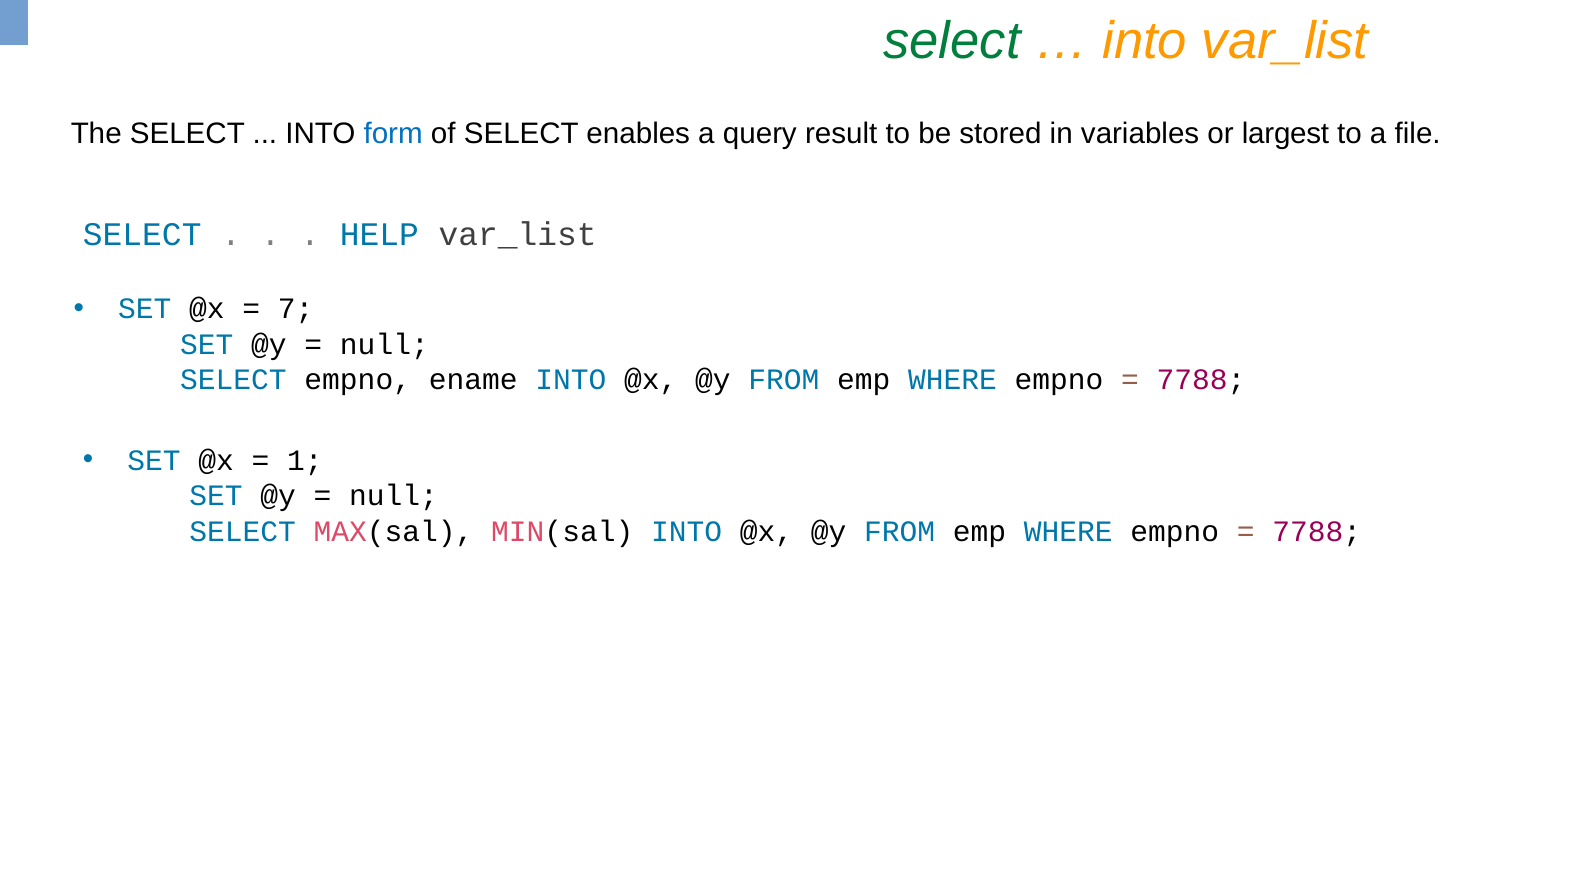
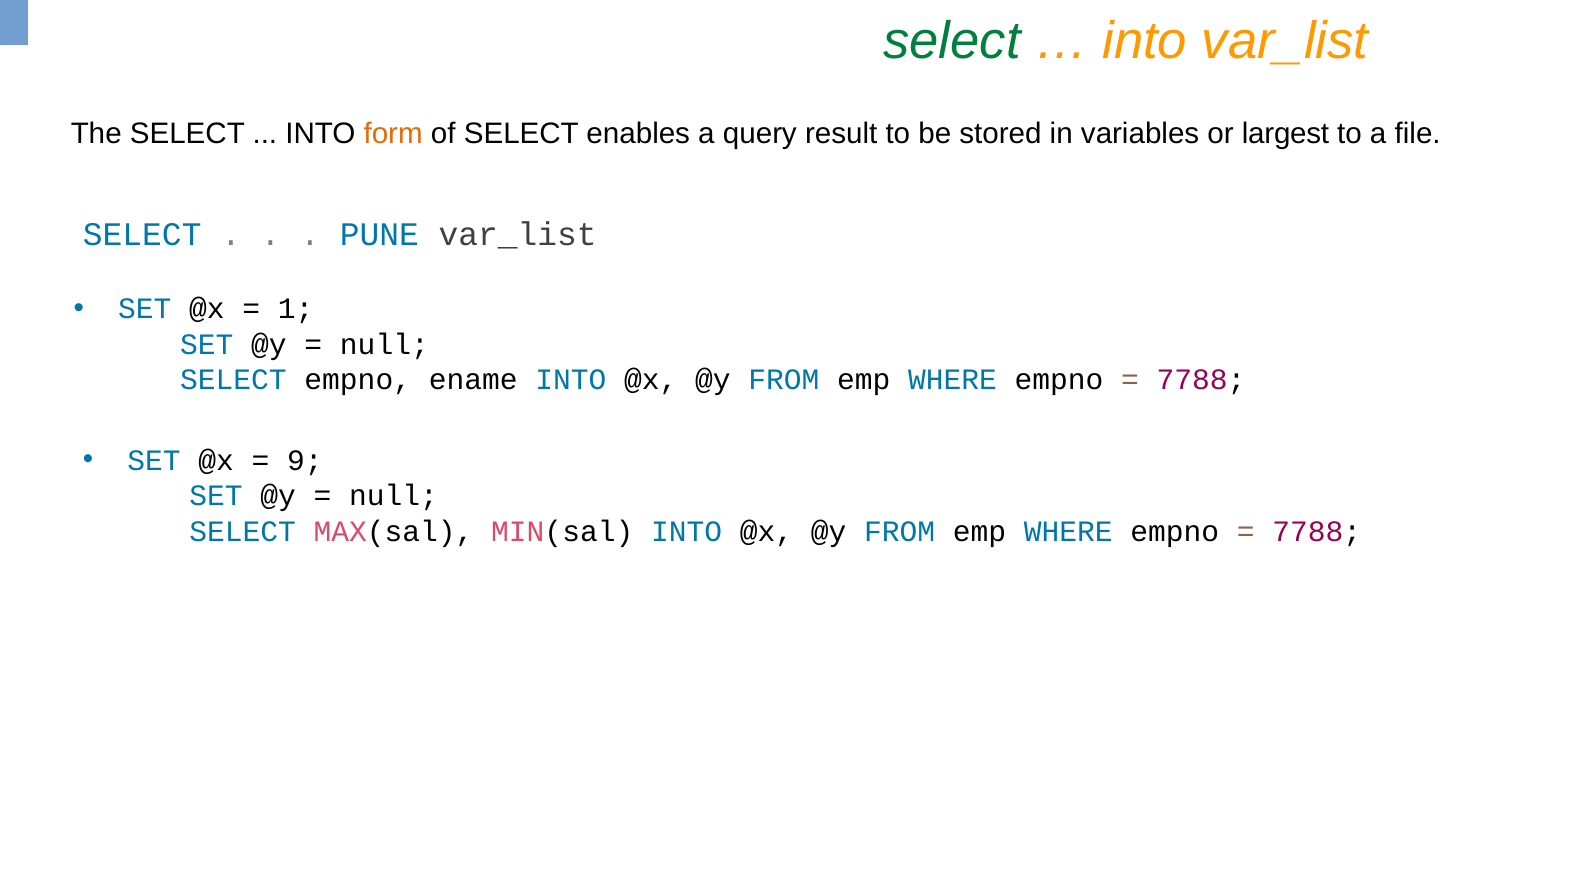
form colour: blue -> orange
HELP: HELP -> PUNE
7: 7 -> 1
1: 1 -> 9
